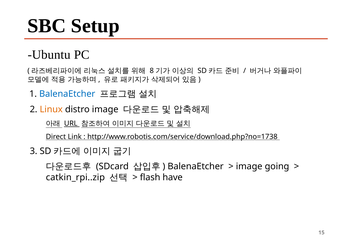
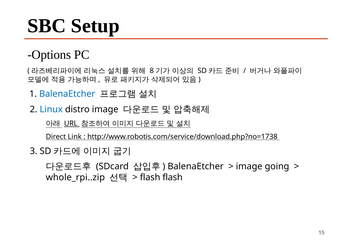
Ubuntu: Ubuntu -> Options
Linux colour: orange -> blue
catkin_rpi..zip: catkin_rpi..zip -> whole_rpi..zip
flash have: have -> flash
